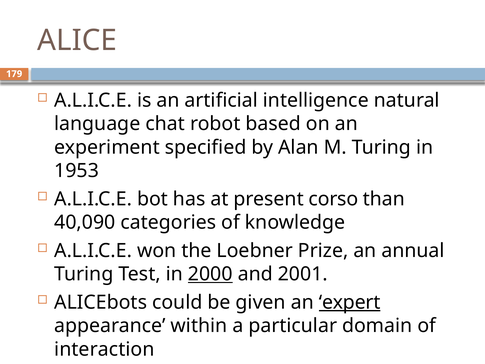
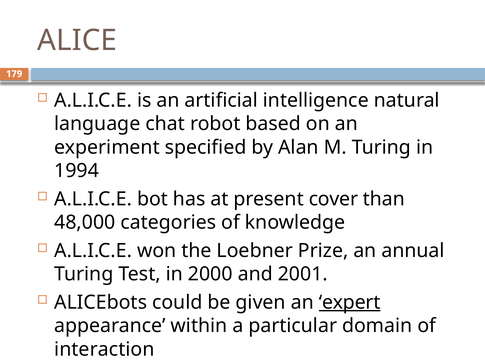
1953: 1953 -> 1994
corso: corso -> cover
40,090: 40,090 -> 48,000
2000 underline: present -> none
